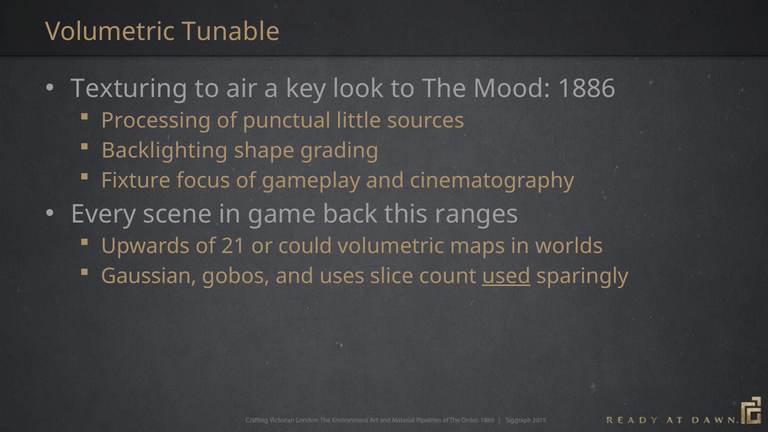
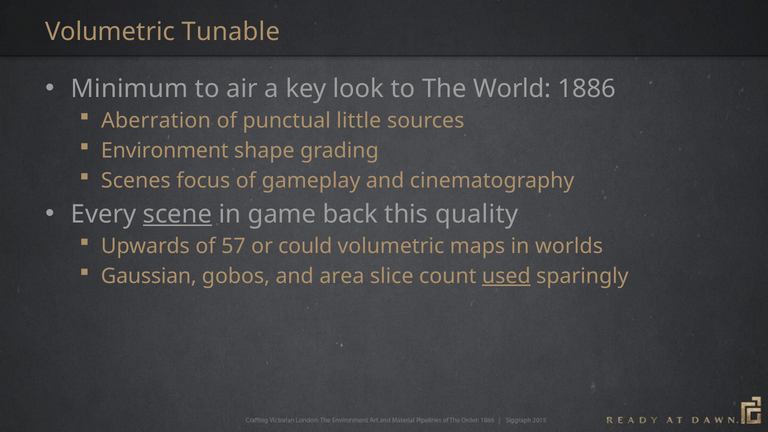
Texturing: Texturing -> Minimum
Mood: Mood -> World
Processing: Processing -> Aberration
Backlighting: Backlighting -> Environment
Fixture: Fixture -> Scenes
scene underline: none -> present
ranges: ranges -> quality
21: 21 -> 57
uses: uses -> area
